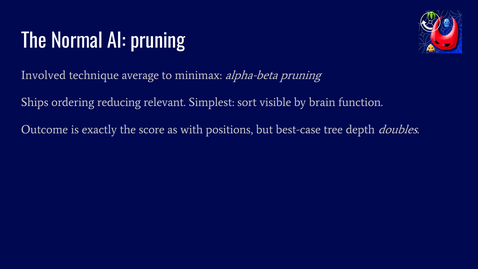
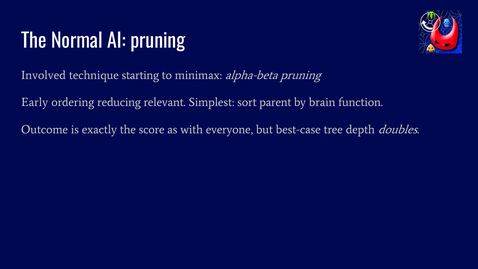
average: average -> starting
Ships: Ships -> Early
visible: visible -> parent
positions: positions -> everyone
